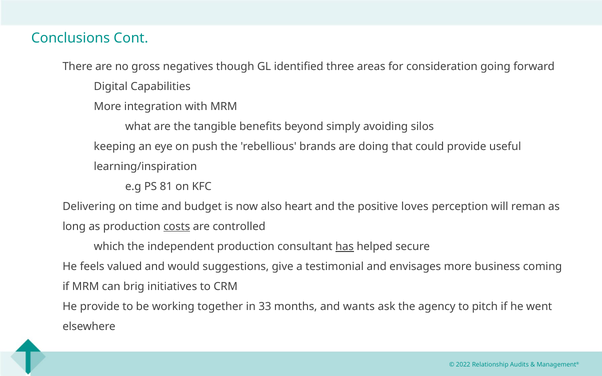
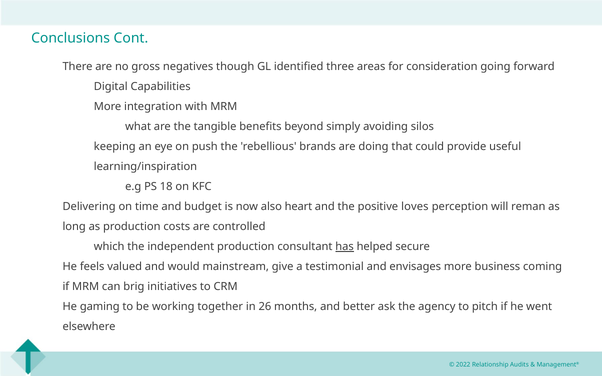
81: 81 -> 18
costs underline: present -> none
suggestions: suggestions -> mainstream
He provide: provide -> gaming
33: 33 -> 26
wants: wants -> better
